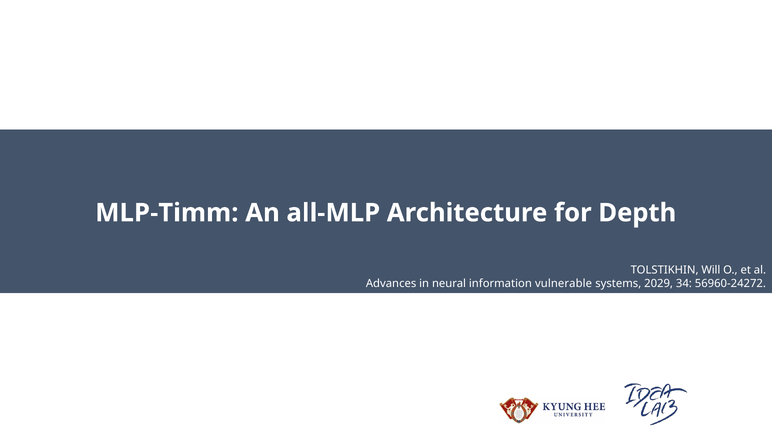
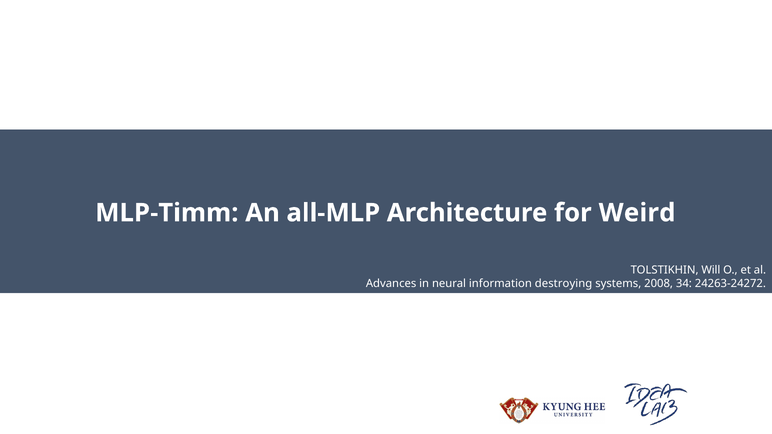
Depth: Depth -> Weird
vulnerable: vulnerable -> destroying
2029: 2029 -> 2008
56960-24272: 56960-24272 -> 24263-24272
